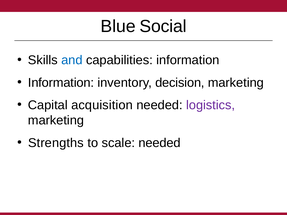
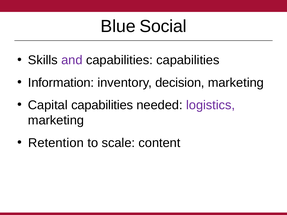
and colour: blue -> purple
capabilities information: information -> capabilities
Capital acquisition: acquisition -> capabilities
Strengths: Strengths -> Retention
scale needed: needed -> content
